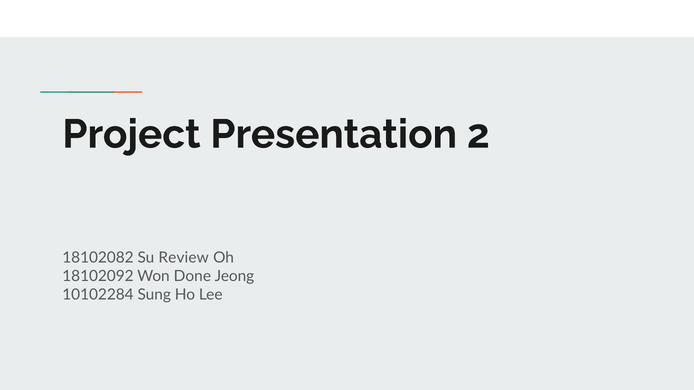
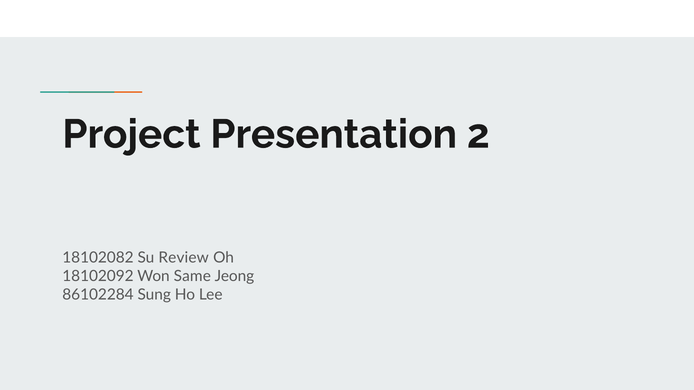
Done: Done -> Same
10102284: 10102284 -> 86102284
